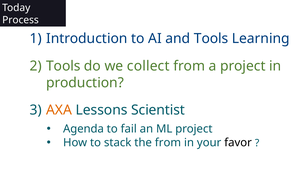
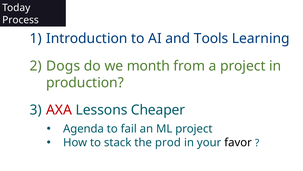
Tools at (63, 66): Tools -> Dogs
collect: collect -> month
AXA colour: orange -> red
Scientist: Scientist -> Cheaper
the from: from -> prod
